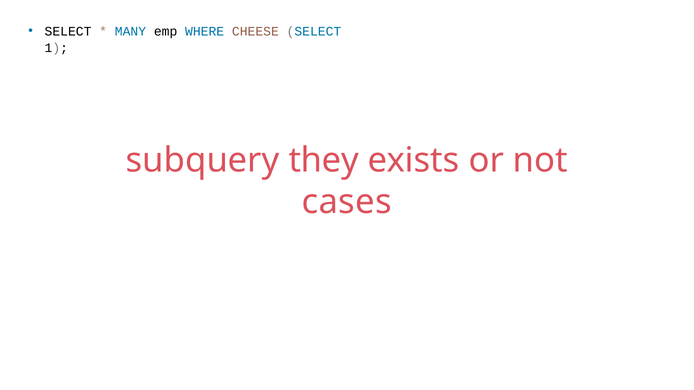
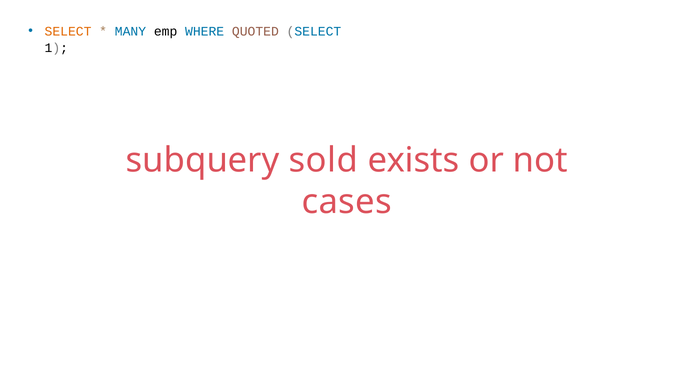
SELECT at (68, 31) colour: black -> orange
CHEESE: CHEESE -> QUOTED
they: they -> sold
